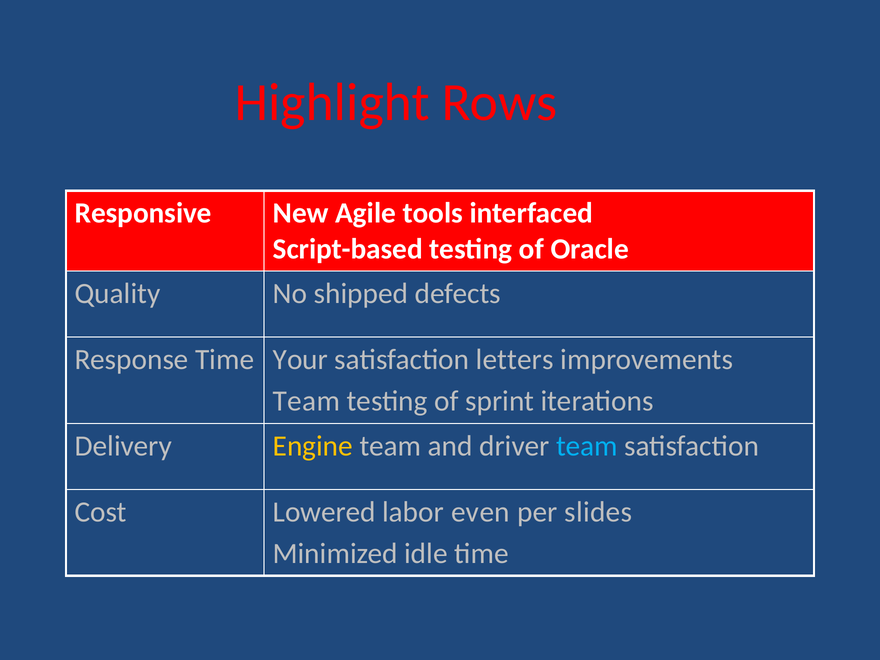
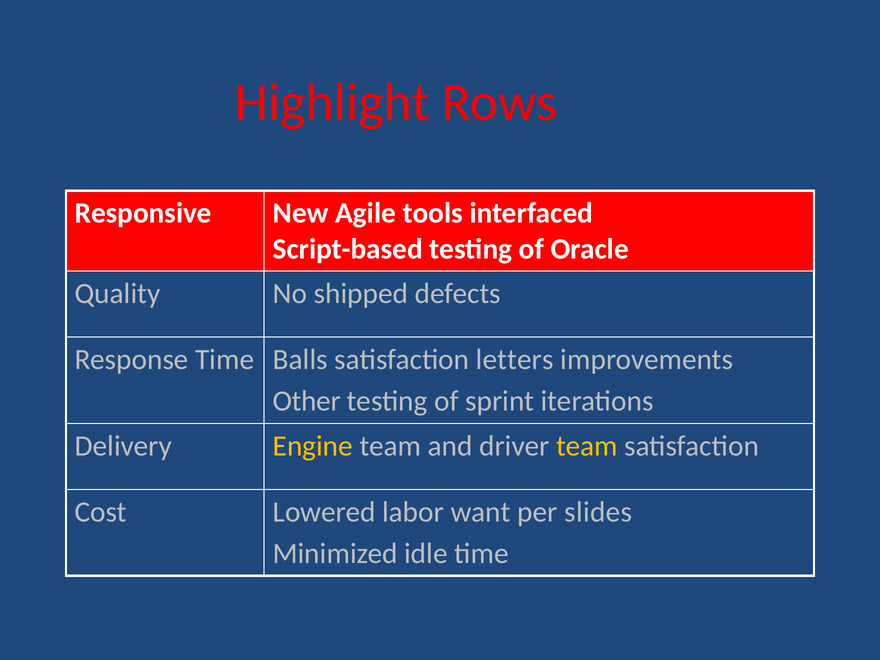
Your: Your -> Balls
Team at (306, 401): Team -> Other
team at (587, 446) colour: light blue -> yellow
even: even -> want
